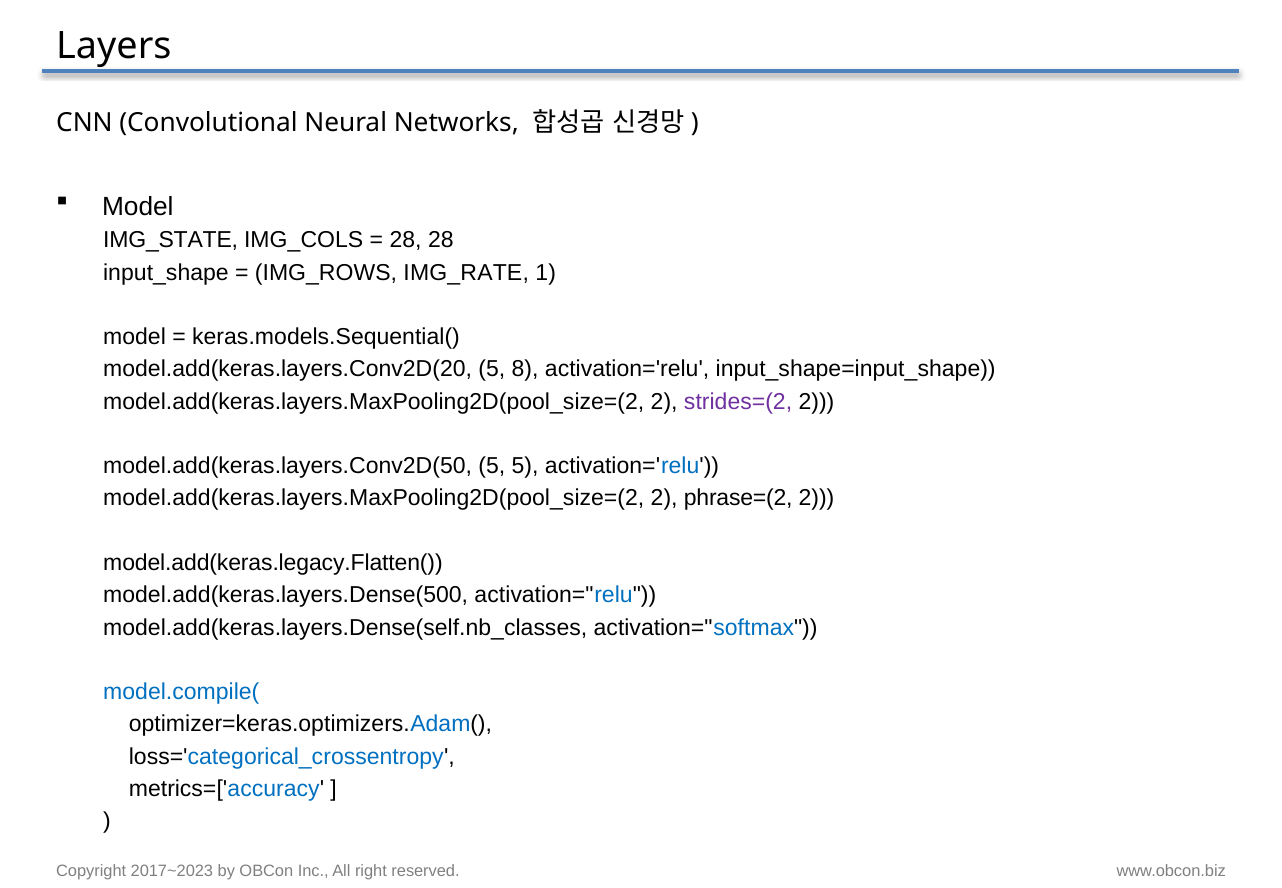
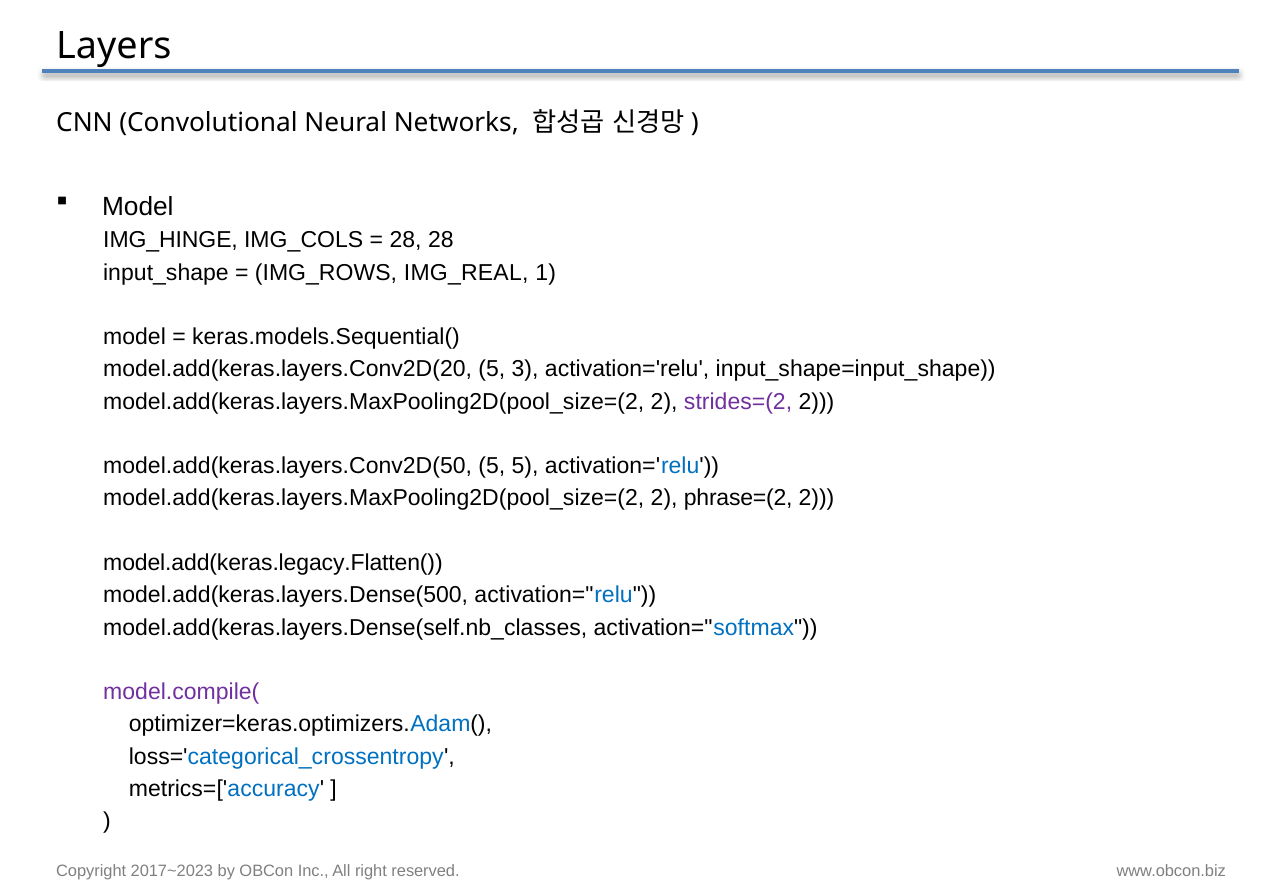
IMG_STATE: IMG_STATE -> IMG_HINGE
IMG_RATE: IMG_RATE -> IMG_REAL
8: 8 -> 3
model.compile( colour: blue -> purple
